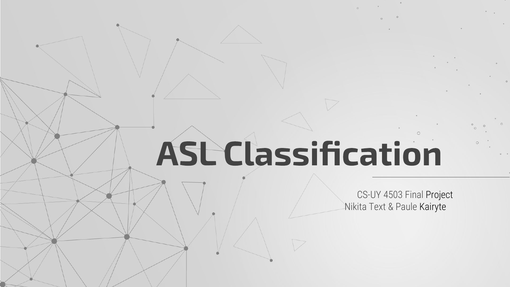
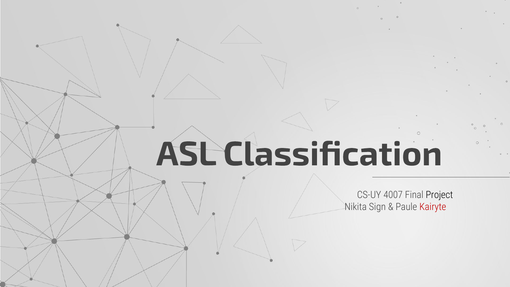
4503: 4503 -> 4007
Text: Text -> Sign
Kairyte colour: black -> red
